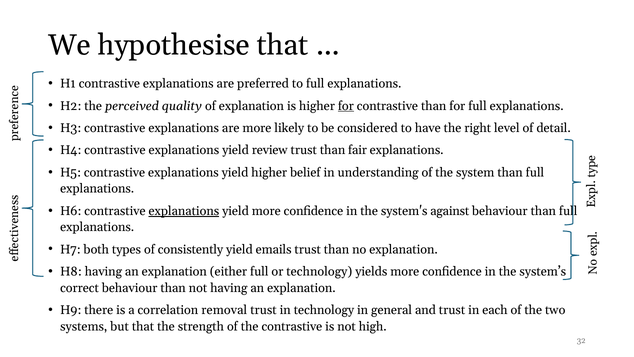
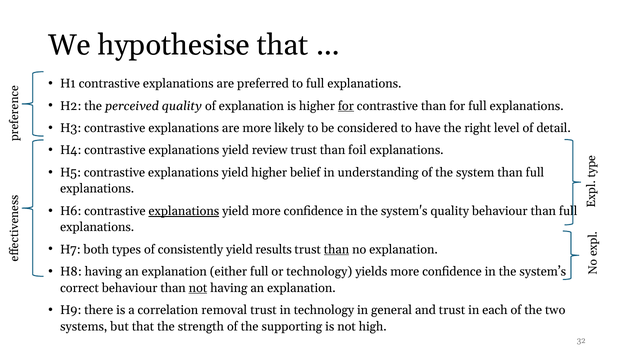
fair: fair -> foil
system's against: against -> quality
emails: emails -> results
than at (337, 249) underline: none -> present
not at (198, 288) underline: none -> present
the contrastive: contrastive -> supporting
